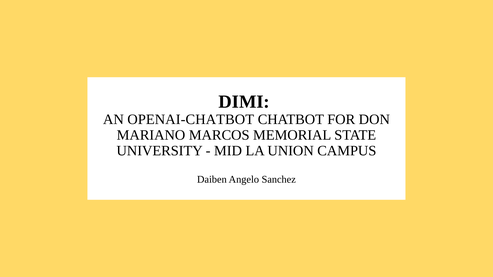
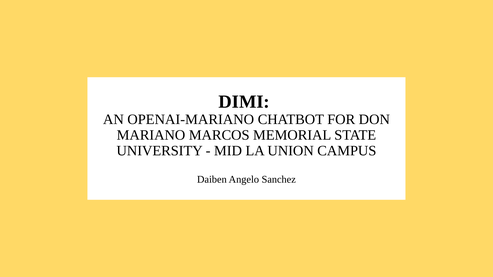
OPENAI-CHATBOT: OPENAI-CHATBOT -> OPENAI-MARIANO
